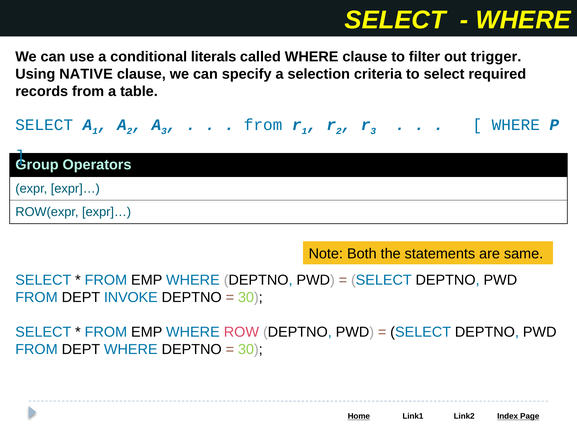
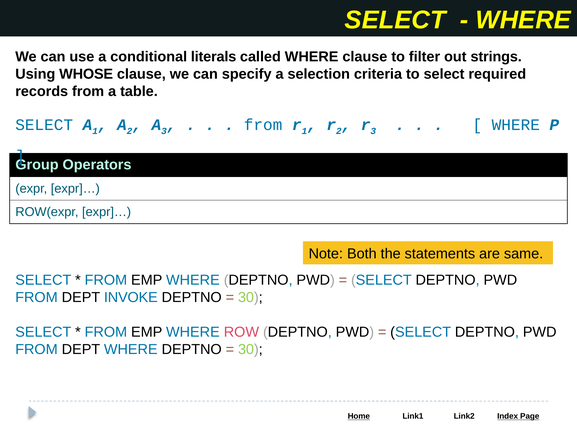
trigger: trigger -> strings
NATIVE: NATIVE -> WHOSE
